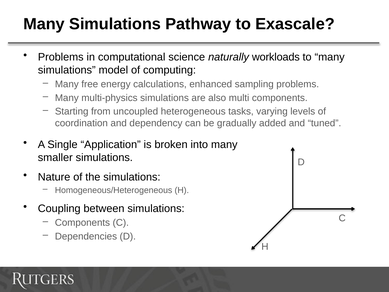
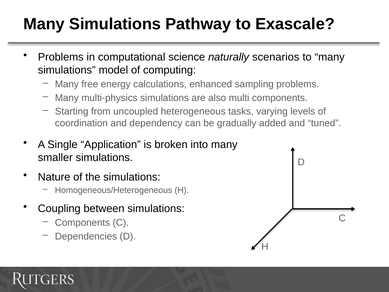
workloads: workloads -> scenarios
